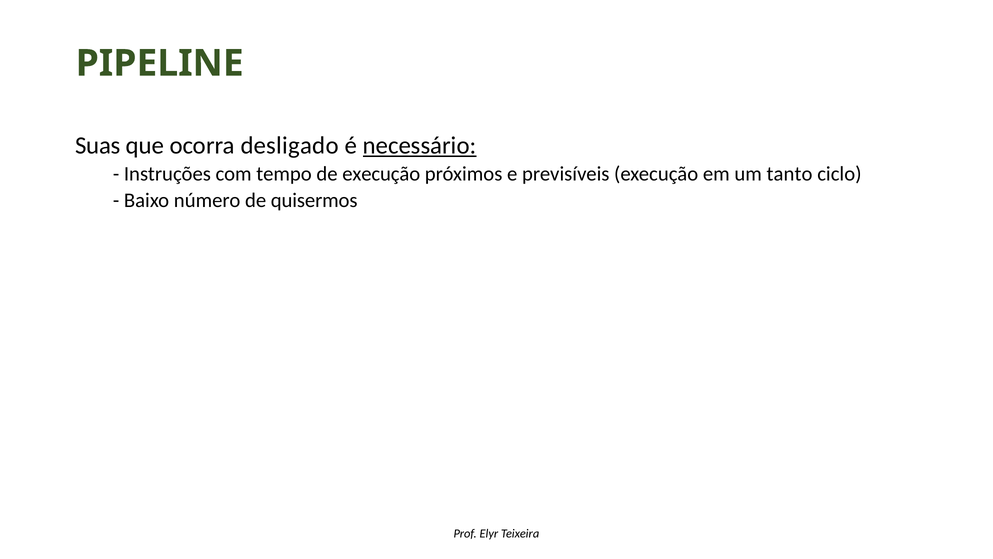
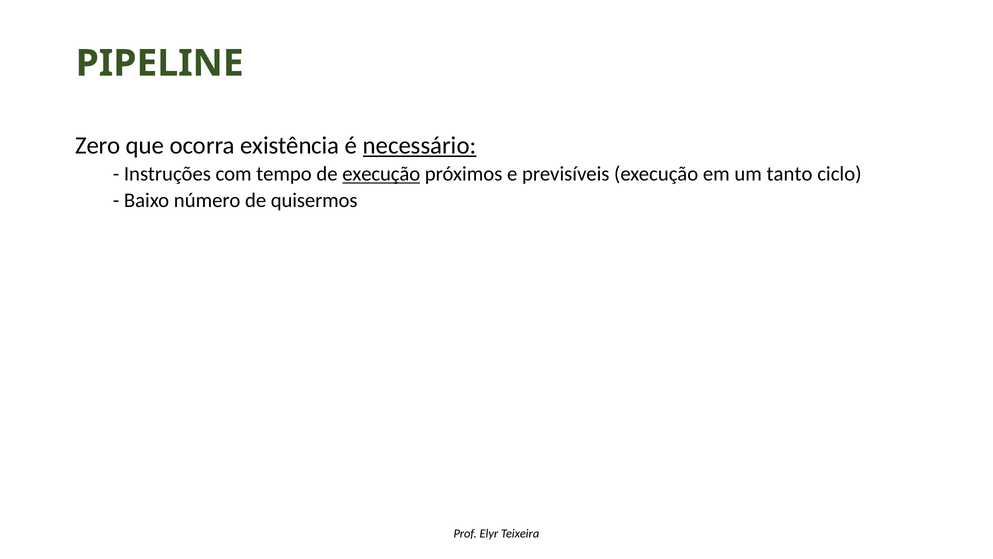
Suas: Suas -> Zero
desligado: desligado -> existência
execução at (381, 174) underline: none -> present
